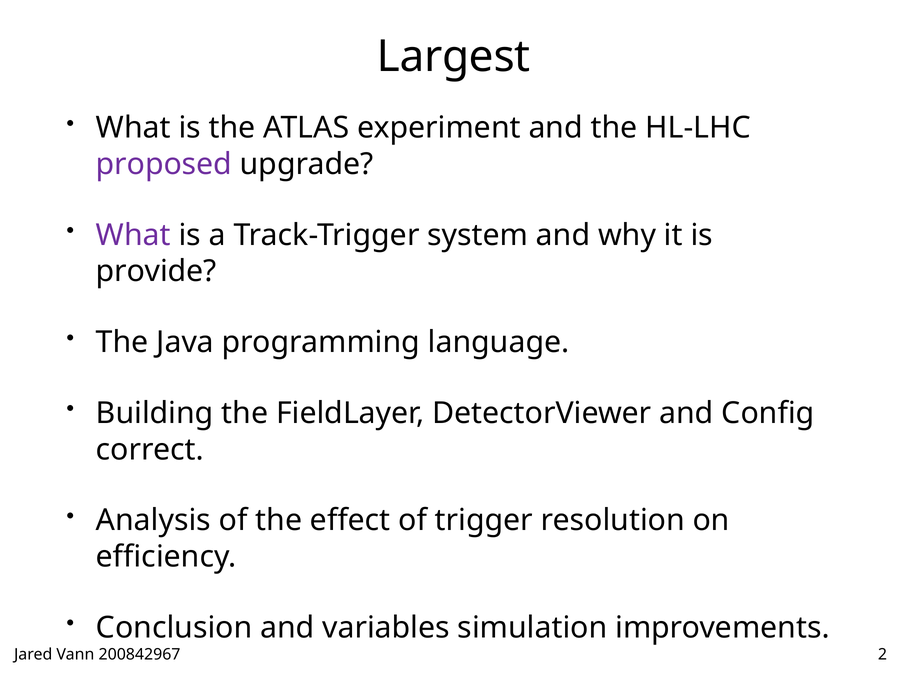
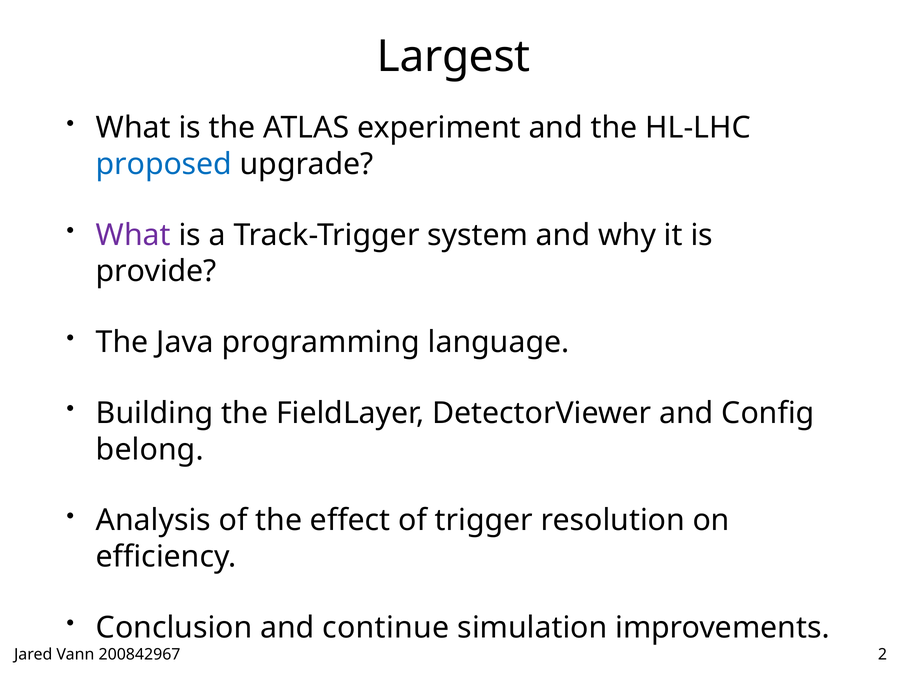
proposed colour: purple -> blue
correct: correct -> belong
variables: variables -> continue
